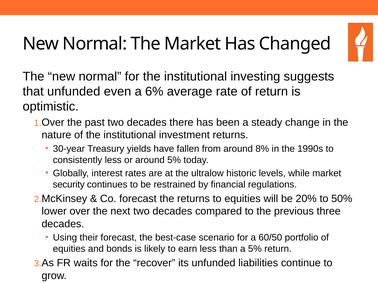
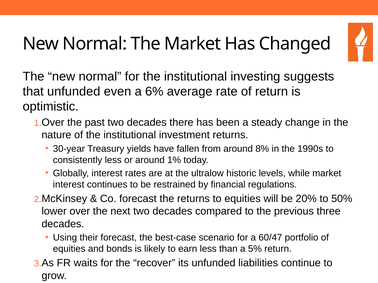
around 5%: 5% -> 1%
security at (69, 185): security -> interest
60/50: 60/50 -> 60/47
